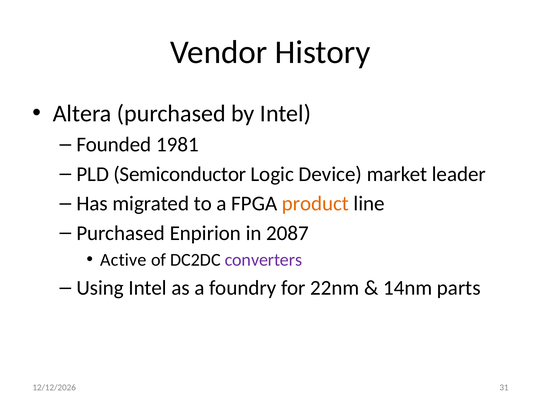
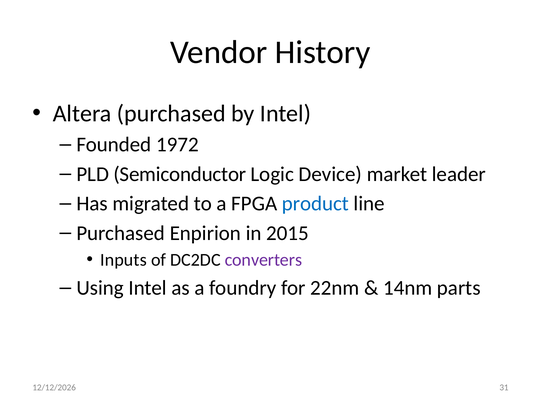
1981: 1981 -> 1972
product colour: orange -> blue
2087: 2087 -> 2015
Active: Active -> Inputs
